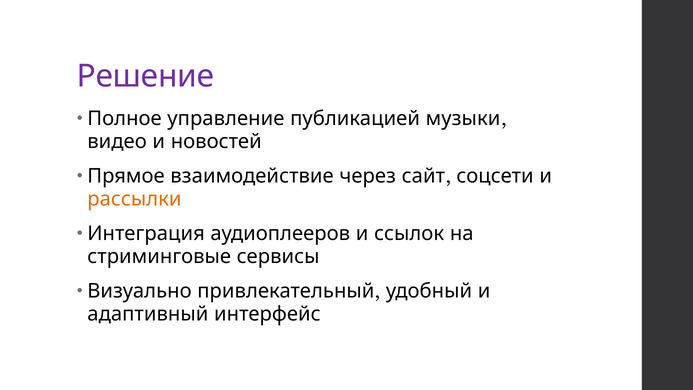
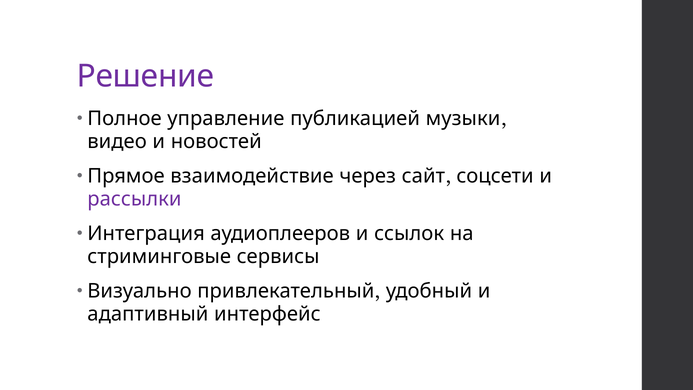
рассылки colour: orange -> purple
